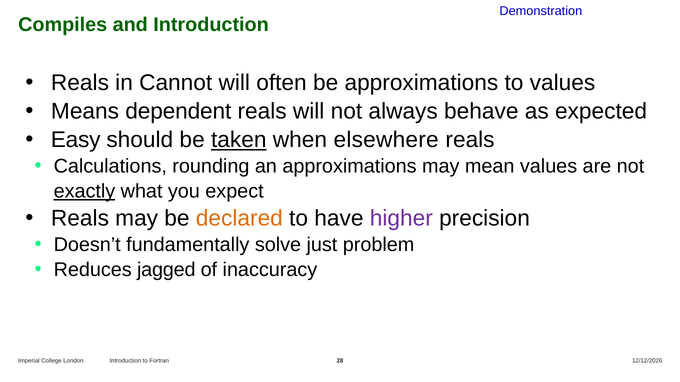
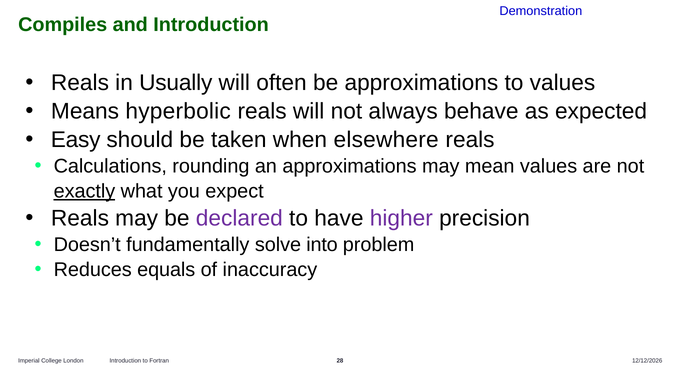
Cannot: Cannot -> Usually
dependent: dependent -> hyperbolic
taken underline: present -> none
declared colour: orange -> purple
just: just -> into
jagged: jagged -> equals
